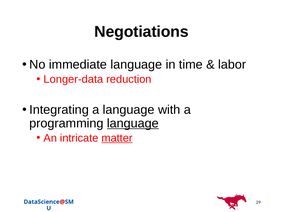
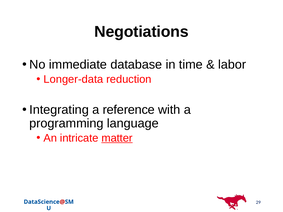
immediate language: language -> database
a language: language -> reference
language at (133, 123) underline: present -> none
